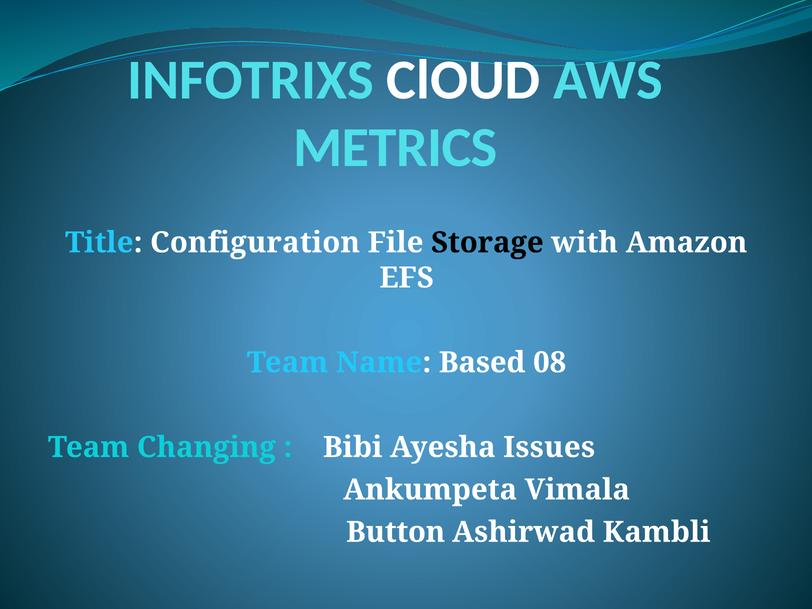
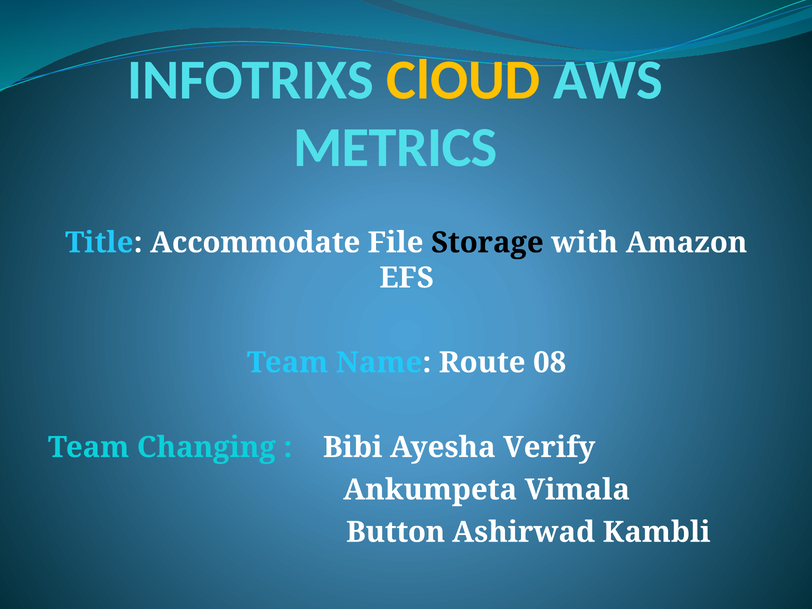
ClOUD colour: white -> yellow
Configuration: Configuration -> Accommodate
Based: Based -> Route
Issues: Issues -> Verify
